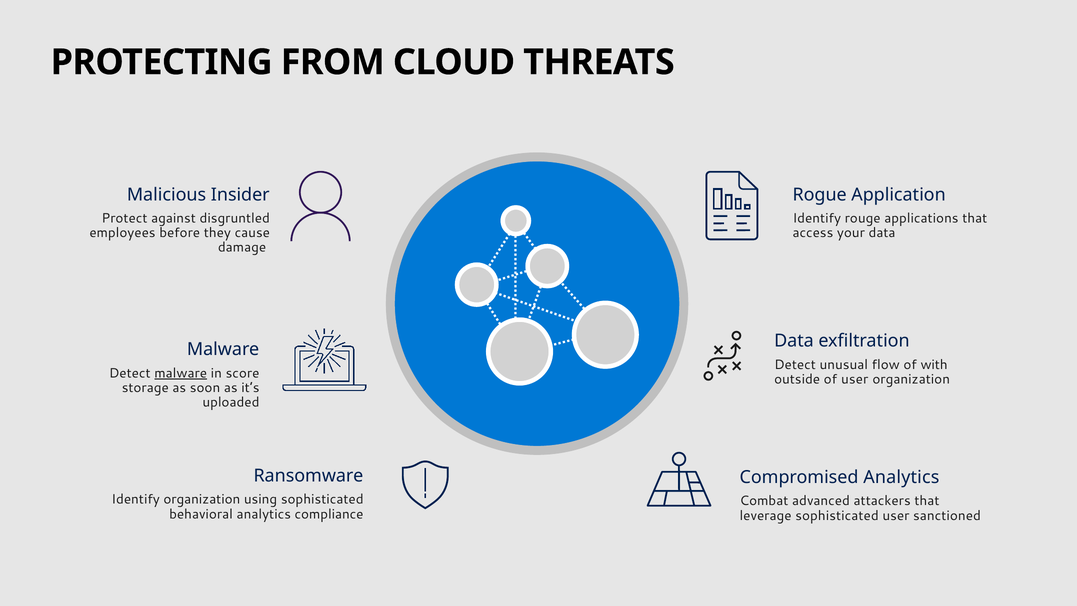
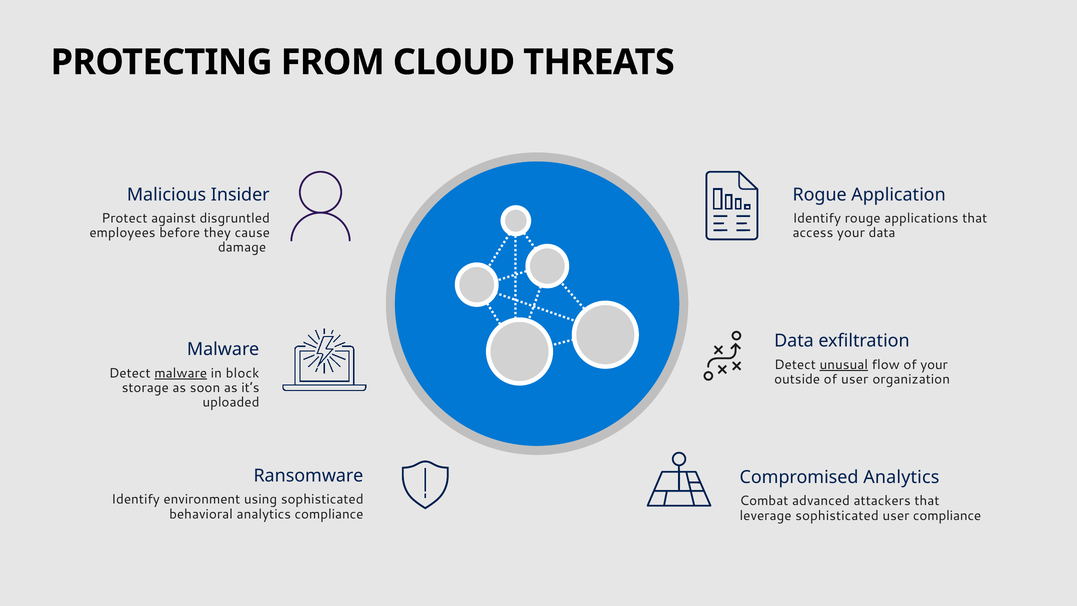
unusual underline: none -> present
of with: with -> your
score: score -> block
Identify organization: organization -> environment
user sanctioned: sanctioned -> compliance
